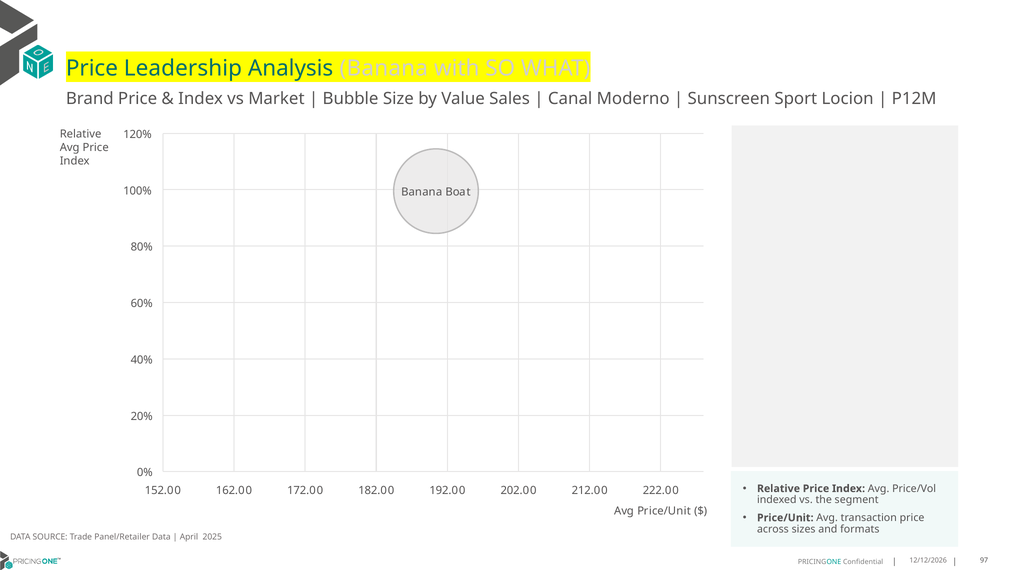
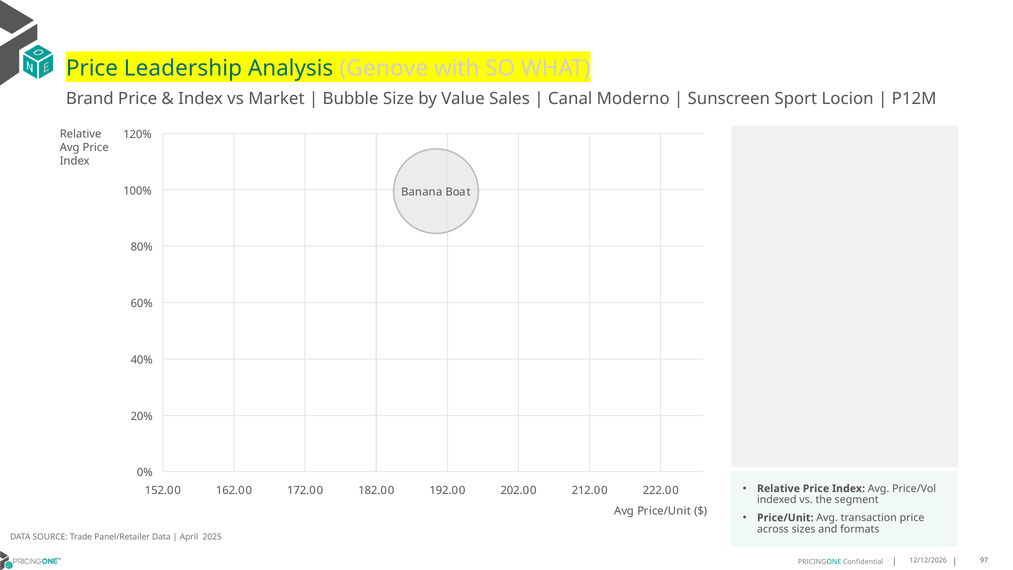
Analysis Banana: Banana -> Genove
